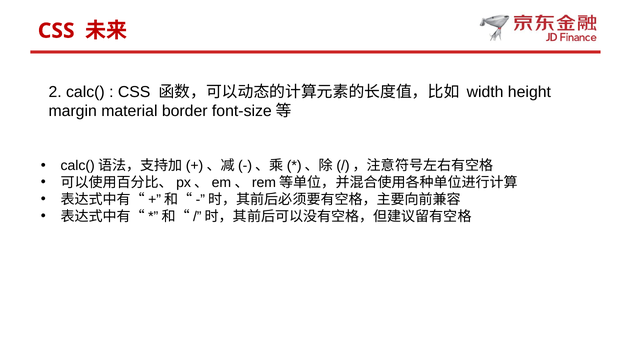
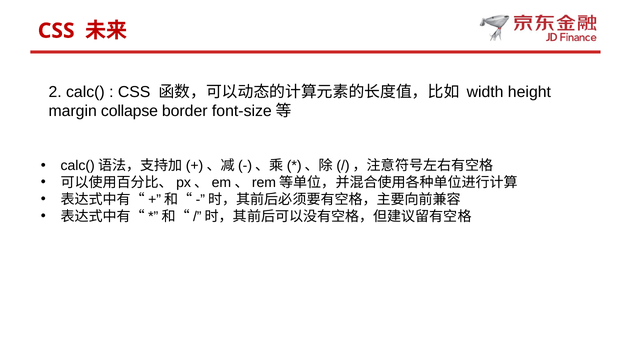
material: material -> collapse
